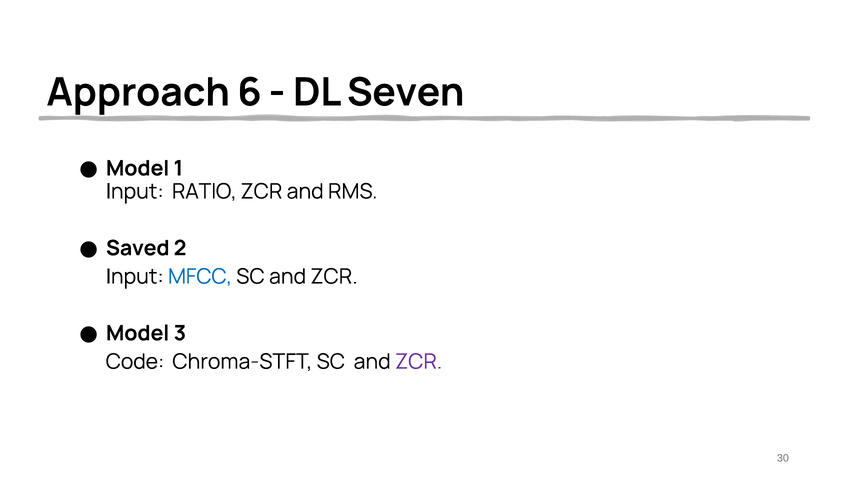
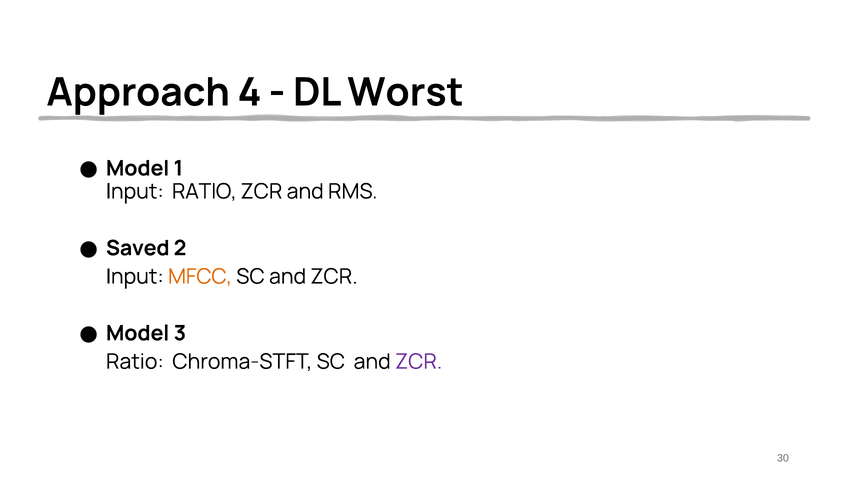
6: 6 -> 4
Seven: Seven -> Worst
MFCC colour: blue -> orange
Code at (135, 362): Code -> Ratio
